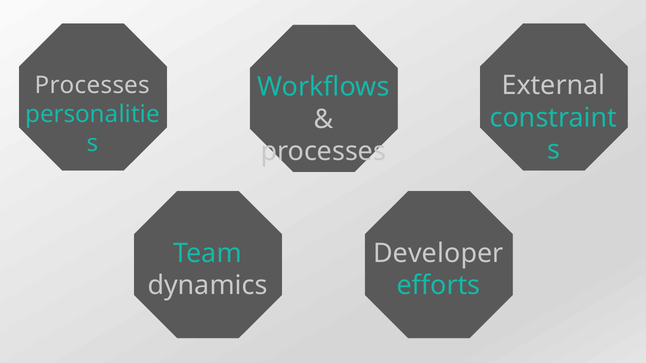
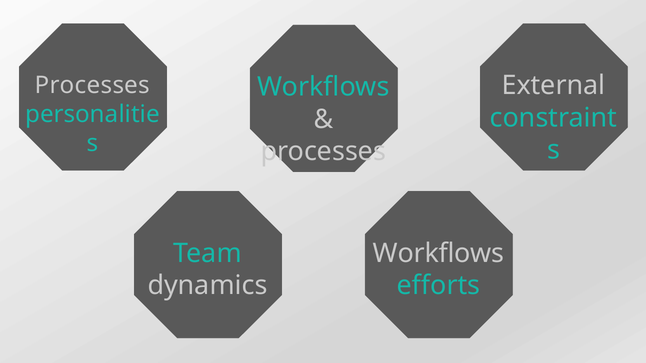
Developer at (438, 253): Developer -> Workflows
